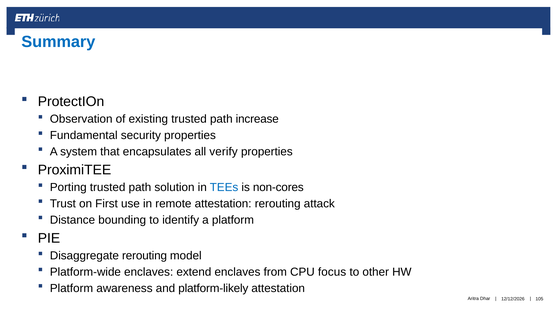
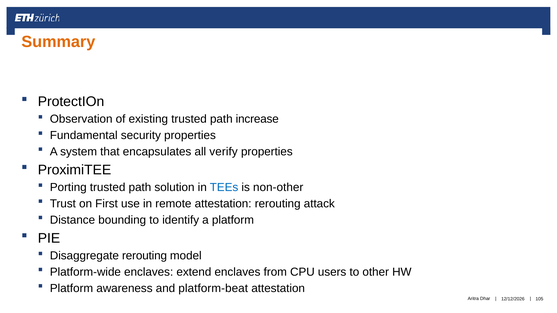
Summary colour: blue -> orange
non-cores: non-cores -> non-other
focus: focus -> users
platform-likely: platform-likely -> platform-beat
